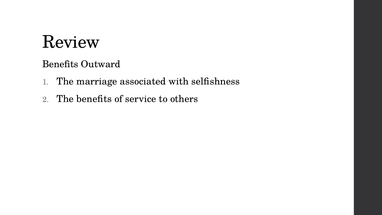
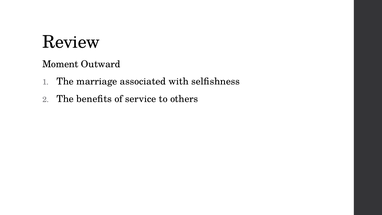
Benefits at (60, 64): Benefits -> Moment
